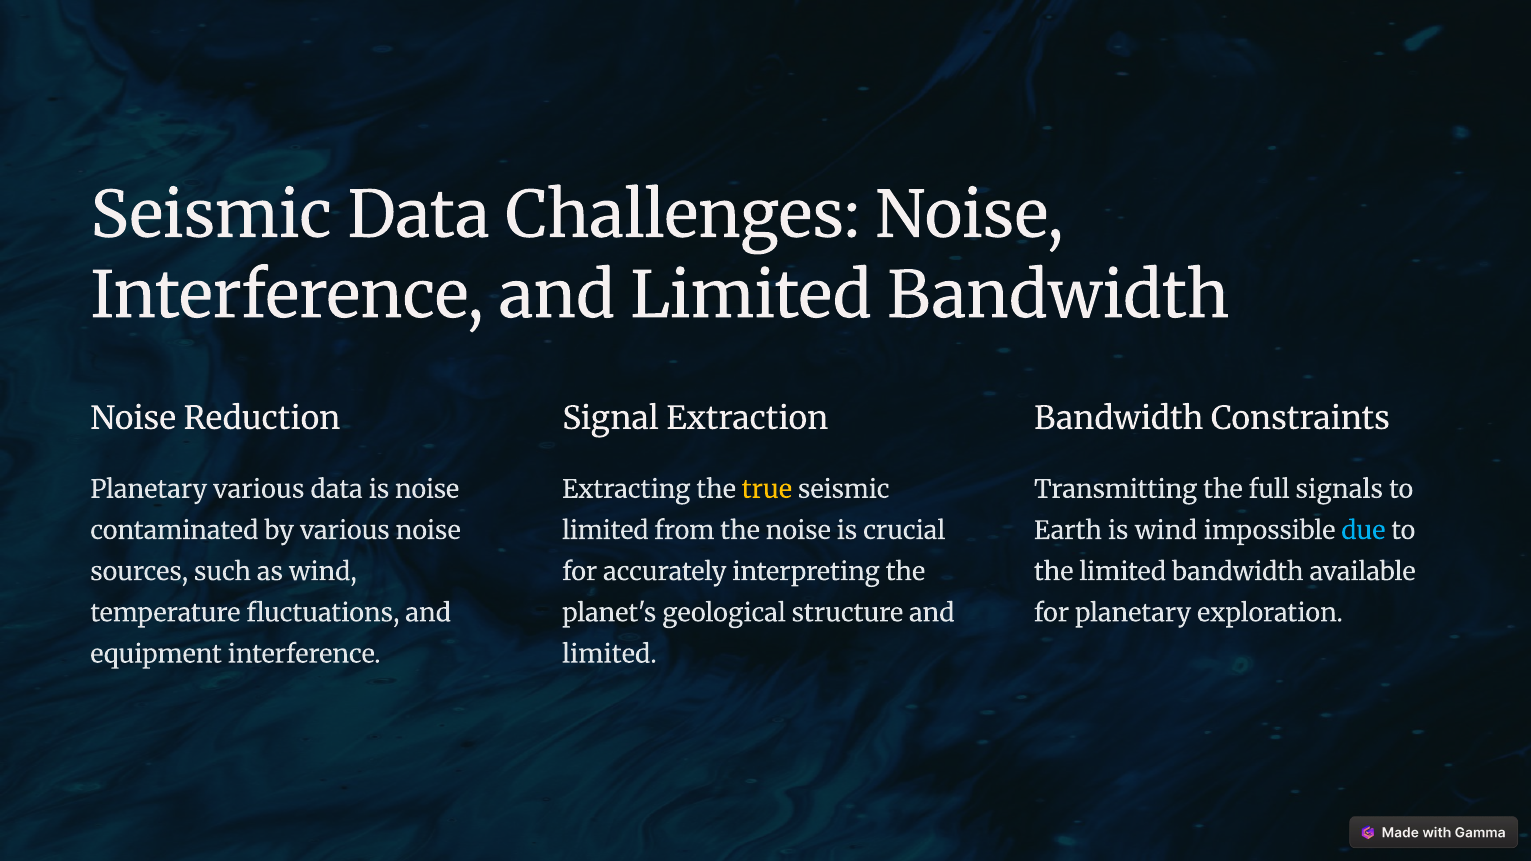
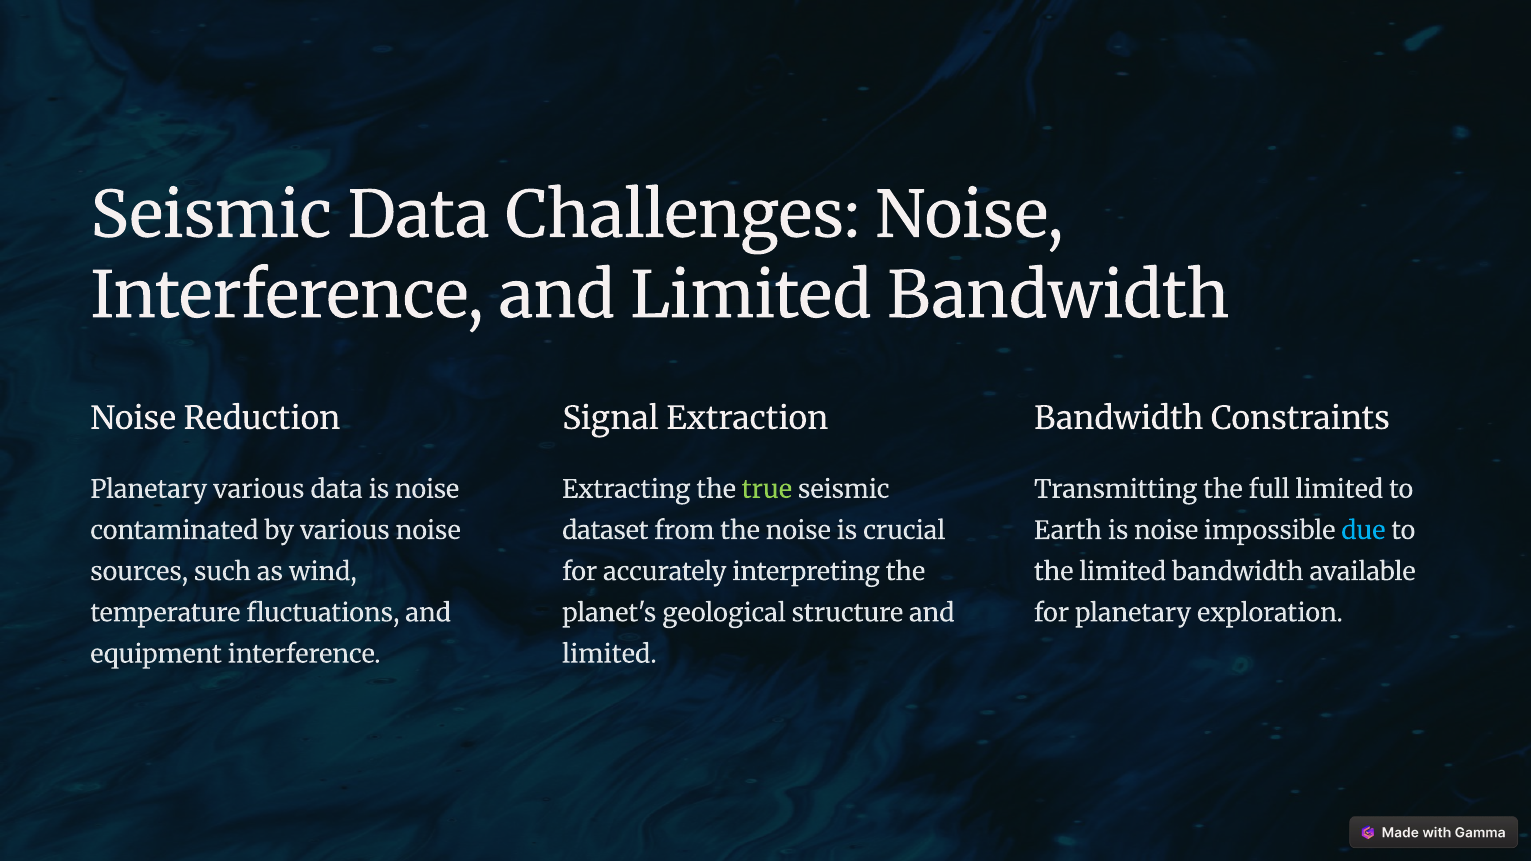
true colour: yellow -> light green
full signals: signals -> limited
limited at (605, 531): limited -> dataset
Earth is wind: wind -> noise
